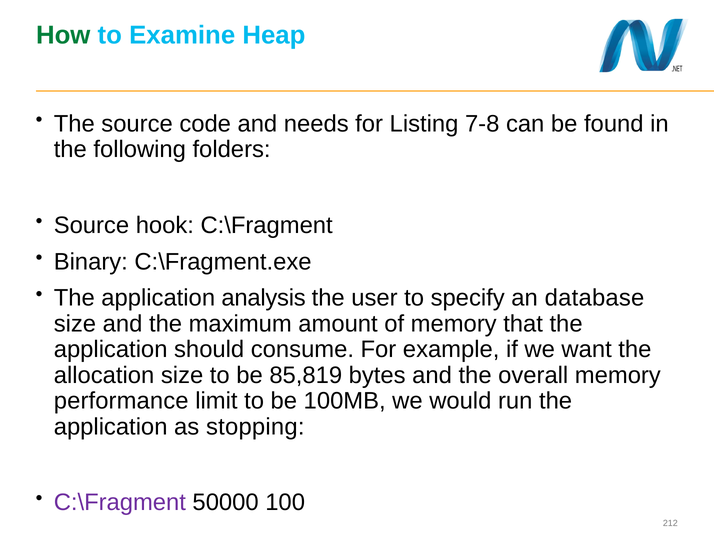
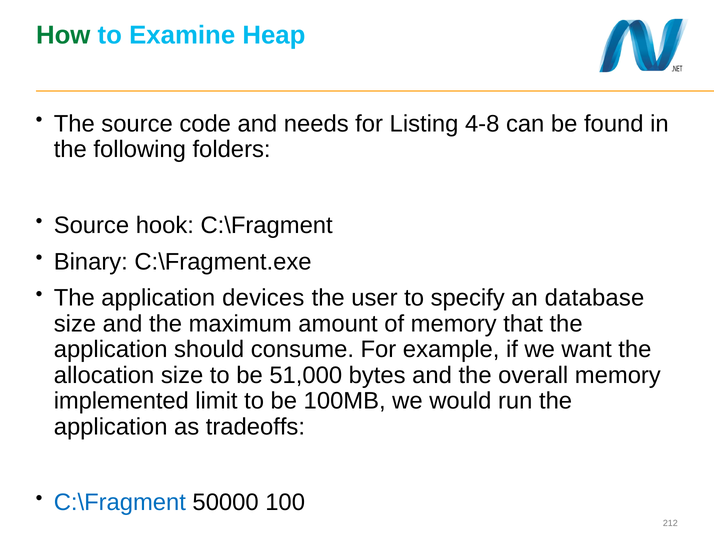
7-8: 7-8 -> 4-8
analysis: analysis -> devices
85,819: 85,819 -> 51,000
performance: performance -> implemented
stopping: stopping -> tradeoffs
C:\Fragment at (120, 502) colour: purple -> blue
